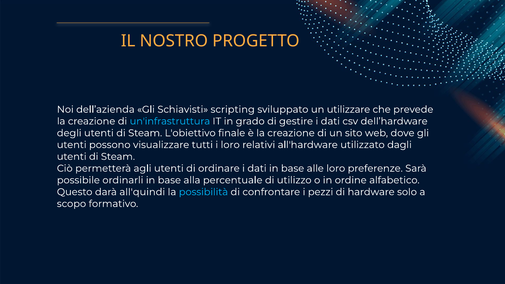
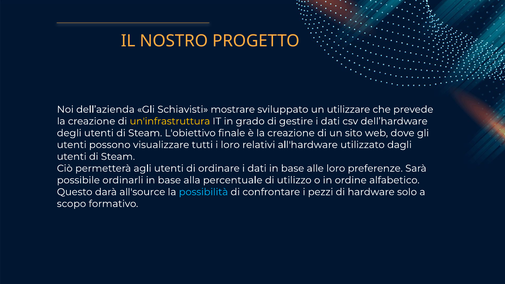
scripting: scripting -> mostrare
un'infrastruttura colour: light blue -> yellow
all'quindi: all'quindi -> all'source
